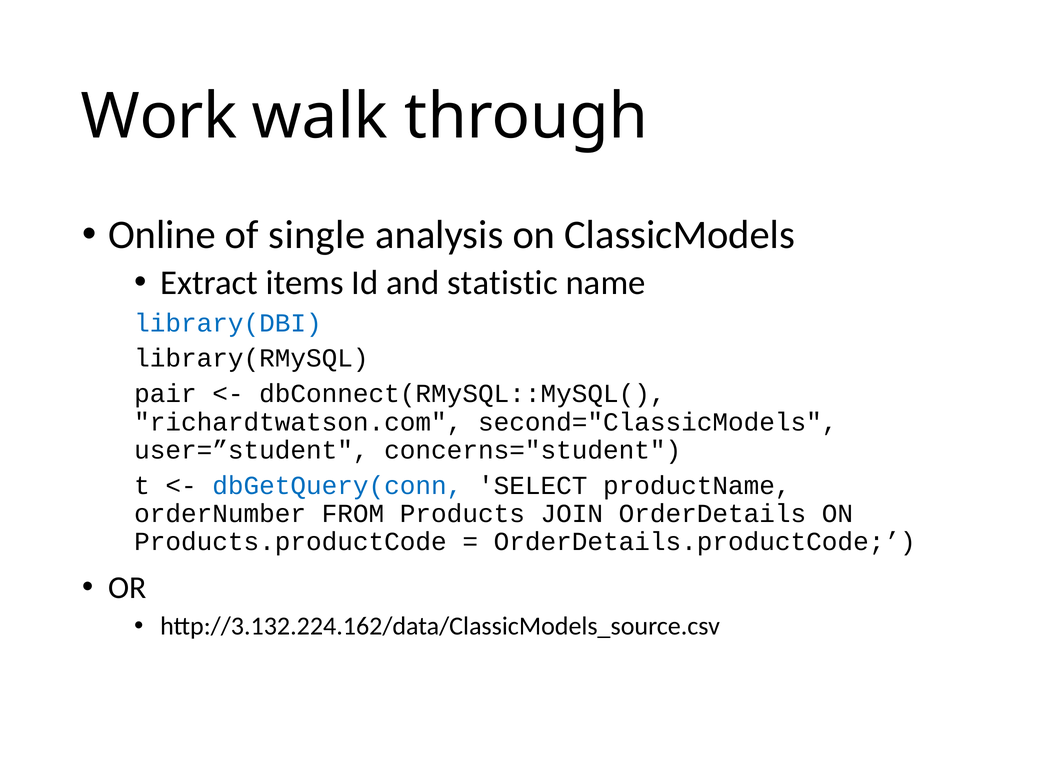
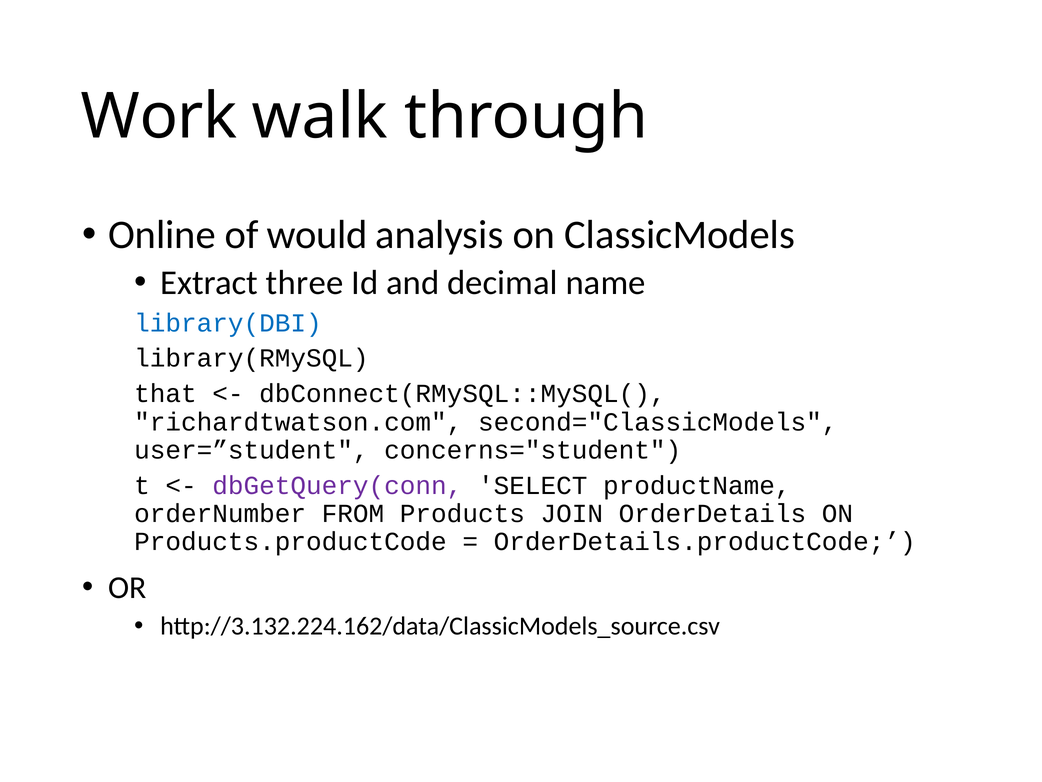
single: single -> would
items: items -> three
statistic: statistic -> decimal
pair: pair -> that
dbGetQuery(conn colour: blue -> purple
